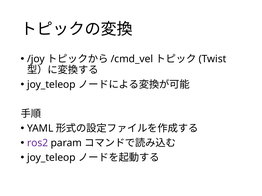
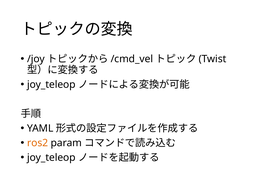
ros2 colour: purple -> orange
